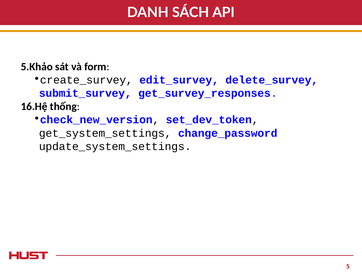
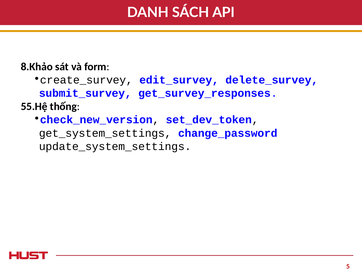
5.Khảo: 5.Khảo -> 8.Khảo
16.Hệ: 16.Hệ -> 55.Hệ
